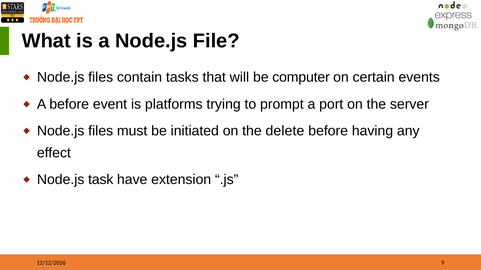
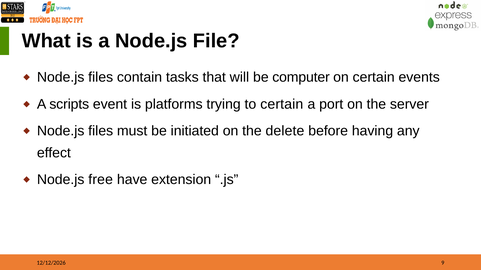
A before: before -> scripts
to prompt: prompt -> certain
task: task -> free
